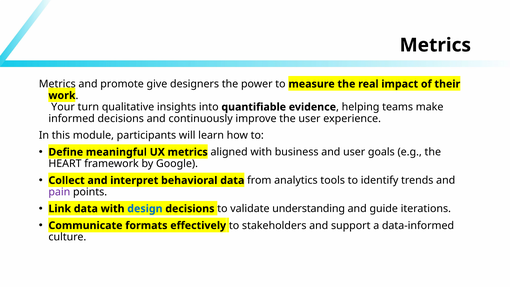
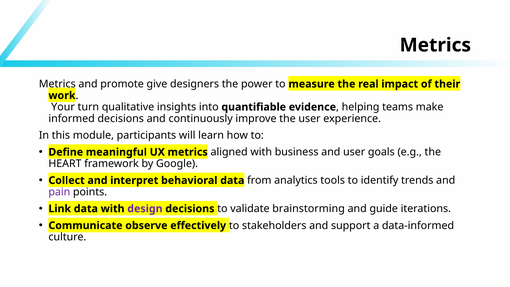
design colour: blue -> purple
understanding: understanding -> brainstorming
formats: formats -> observe
